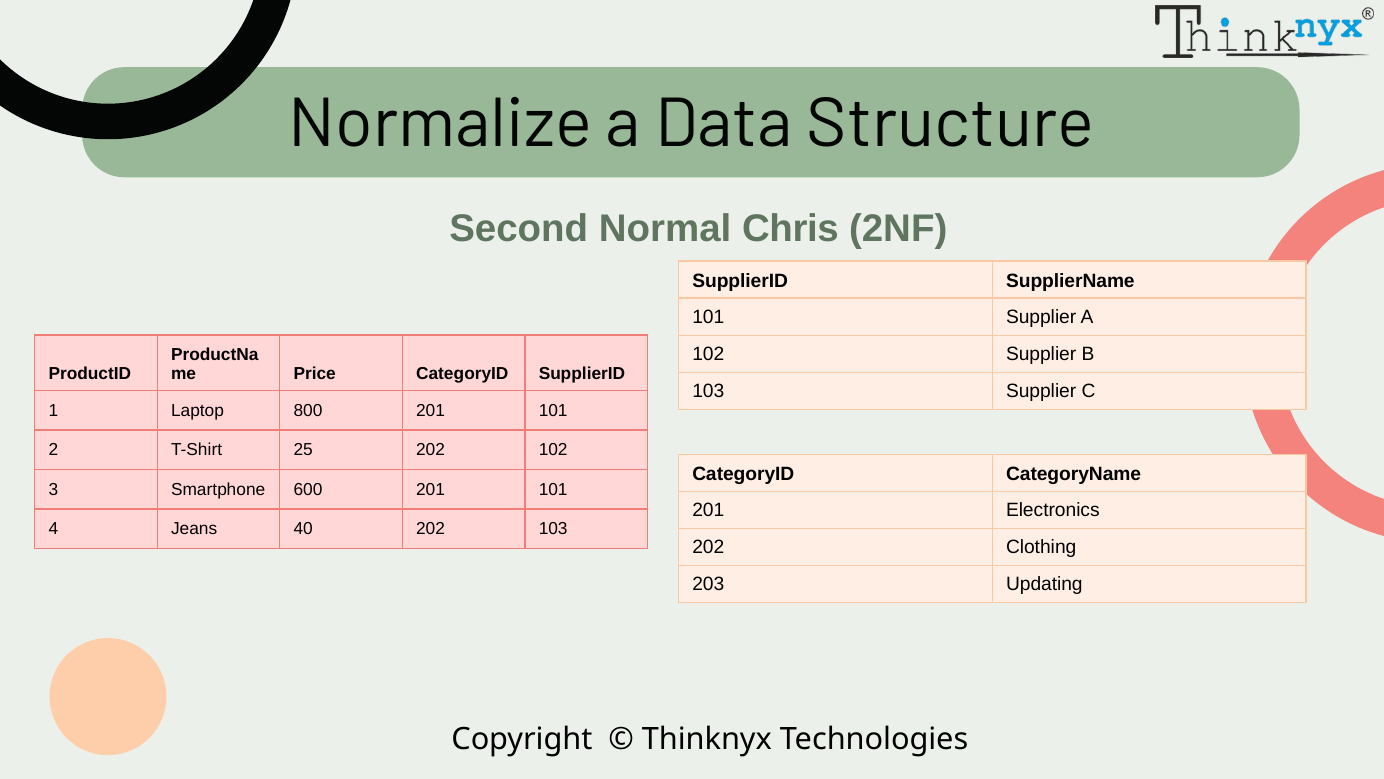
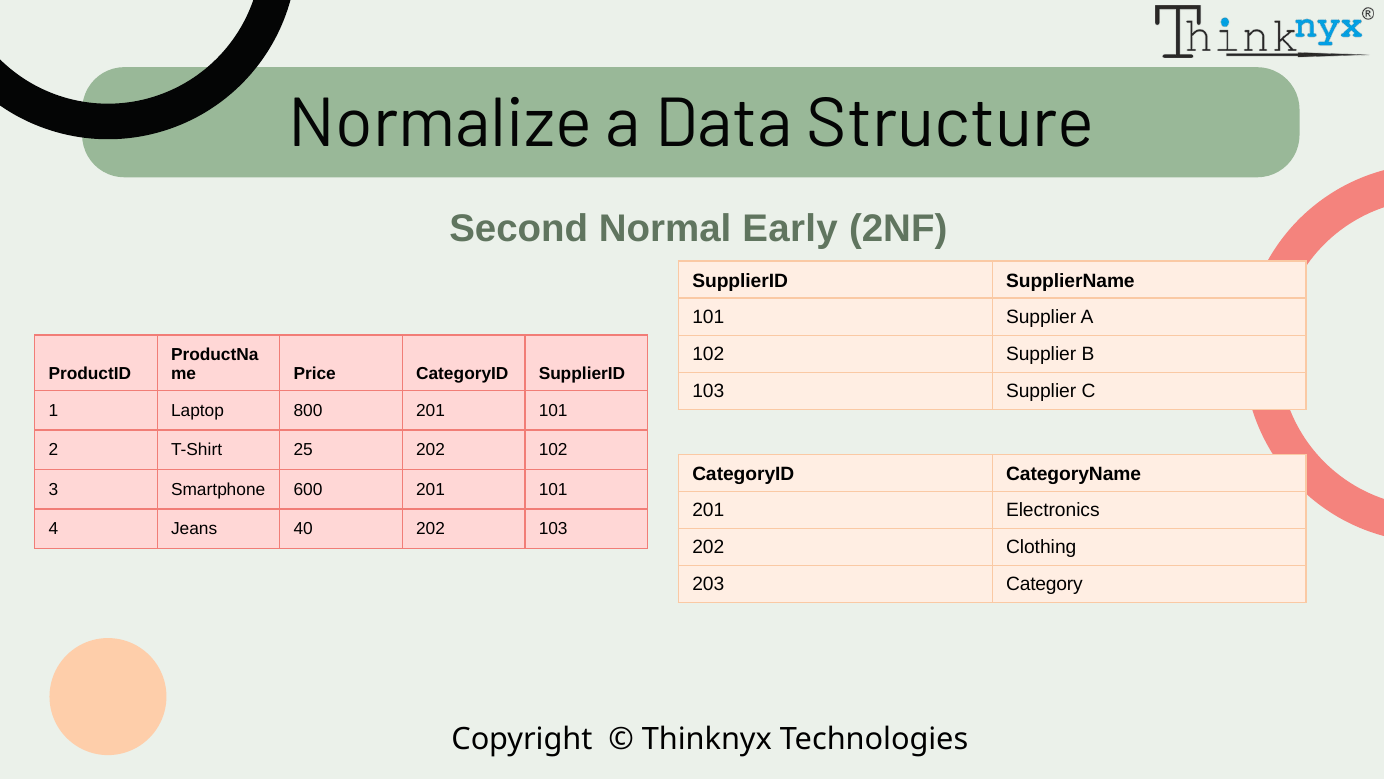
Chris: Chris -> Early
Updating: Updating -> Category
